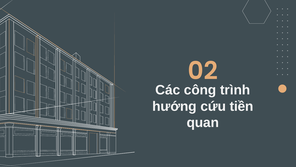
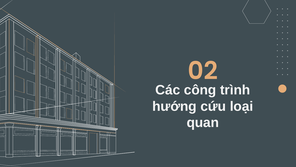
tiền: tiền -> loại
